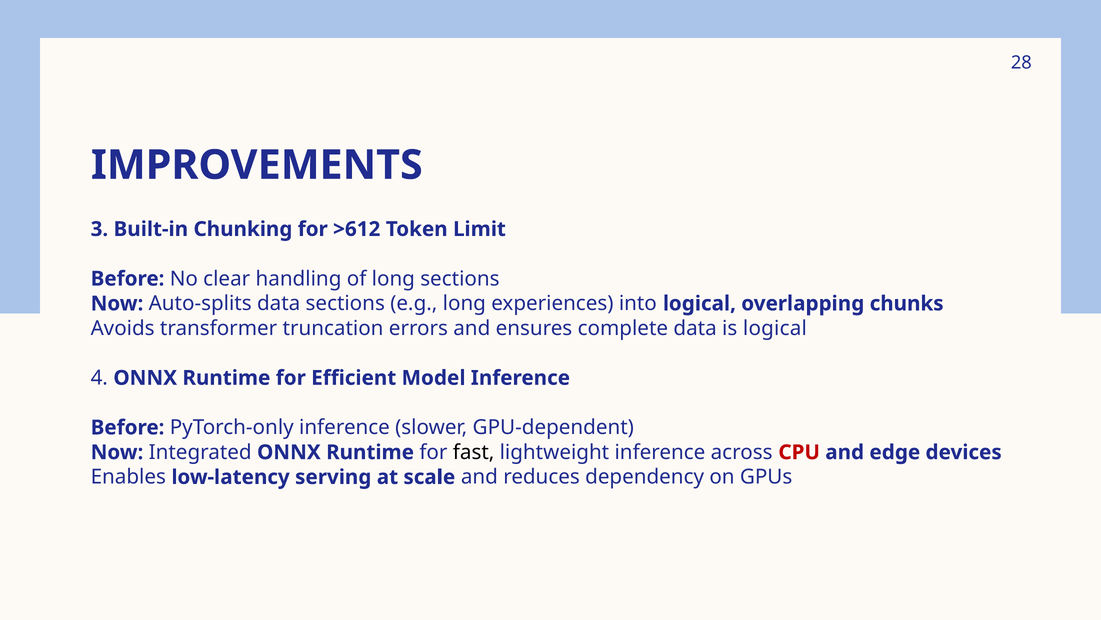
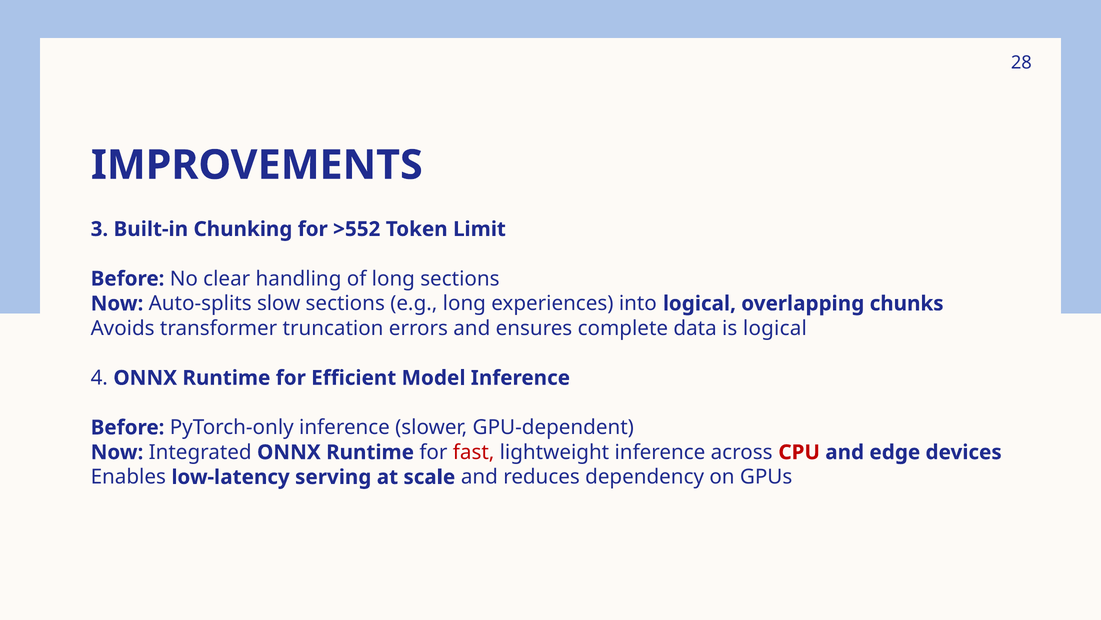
>612: >612 -> >552
Auto-splits data: data -> slow
fast colour: black -> red
